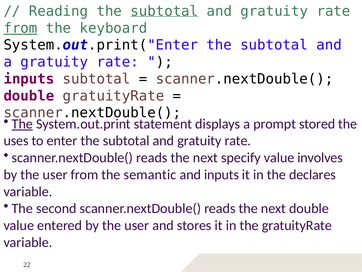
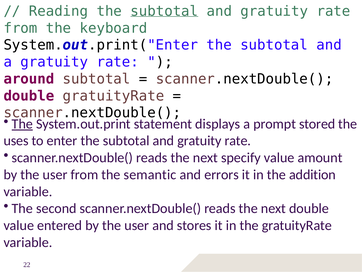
from at (20, 28) underline: present -> none
inputs at (29, 79): inputs -> around
involves: involves -> amount
and inputs: inputs -> errors
declares: declares -> addition
